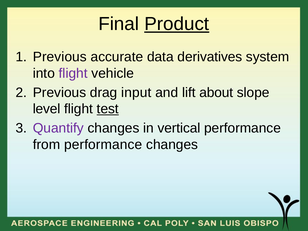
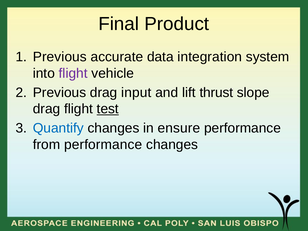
Product underline: present -> none
derivatives: derivatives -> integration
about: about -> thrust
level at (47, 109): level -> drag
Quantify colour: purple -> blue
vertical: vertical -> ensure
